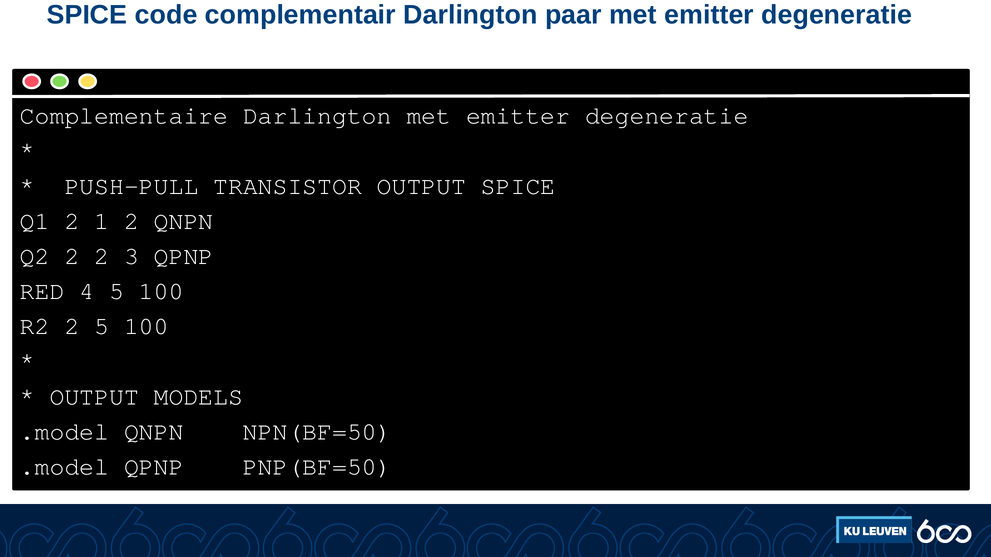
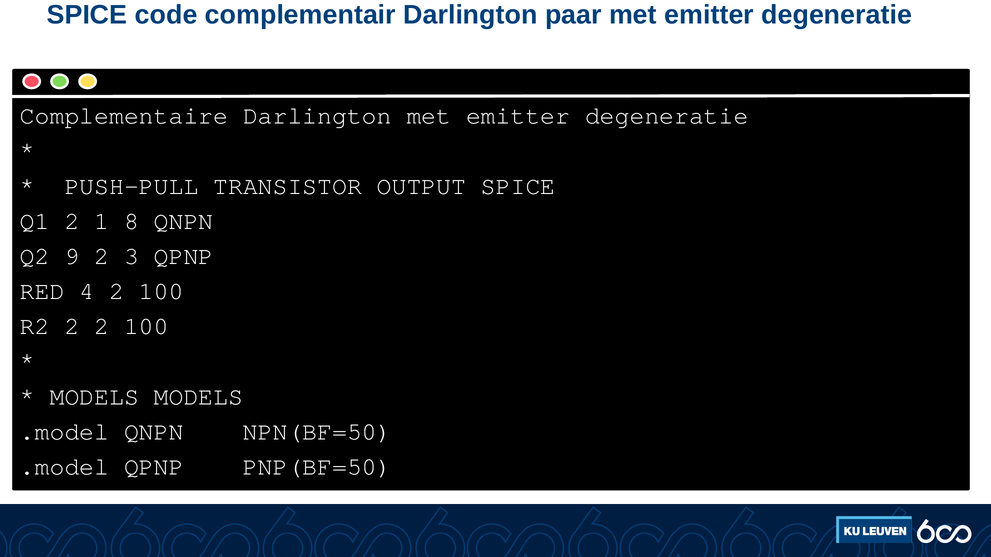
1 2: 2 -> 8
Q2 2: 2 -> 9
4 5: 5 -> 2
2 5: 5 -> 2
OUTPUT at (94, 397): OUTPUT -> MODELS
